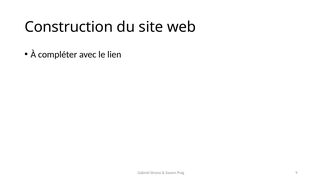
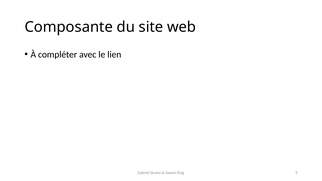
Construction: Construction -> Composante
